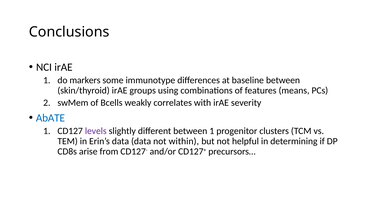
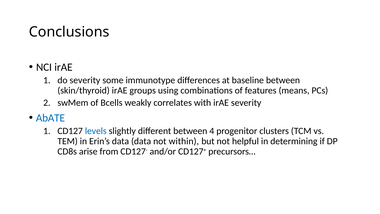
do markers: markers -> severity
levels colour: purple -> blue
between 1: 1 -> 4
